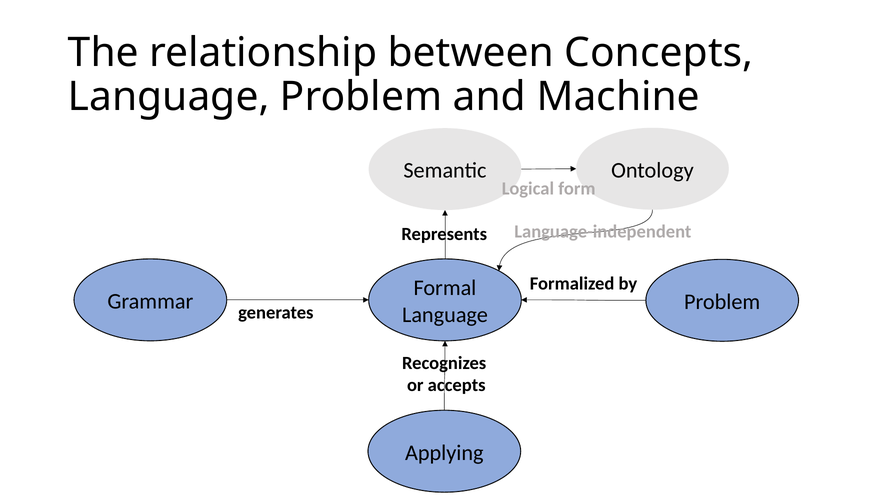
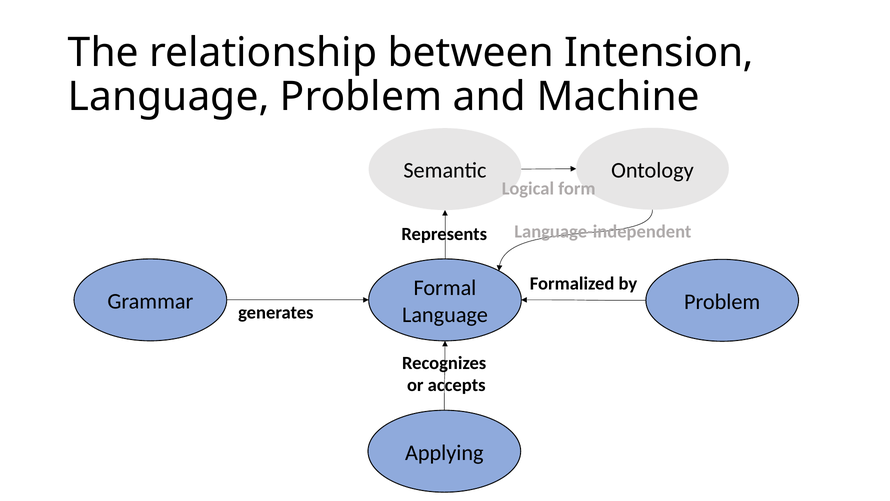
Concepts: Concepts -> Intension
